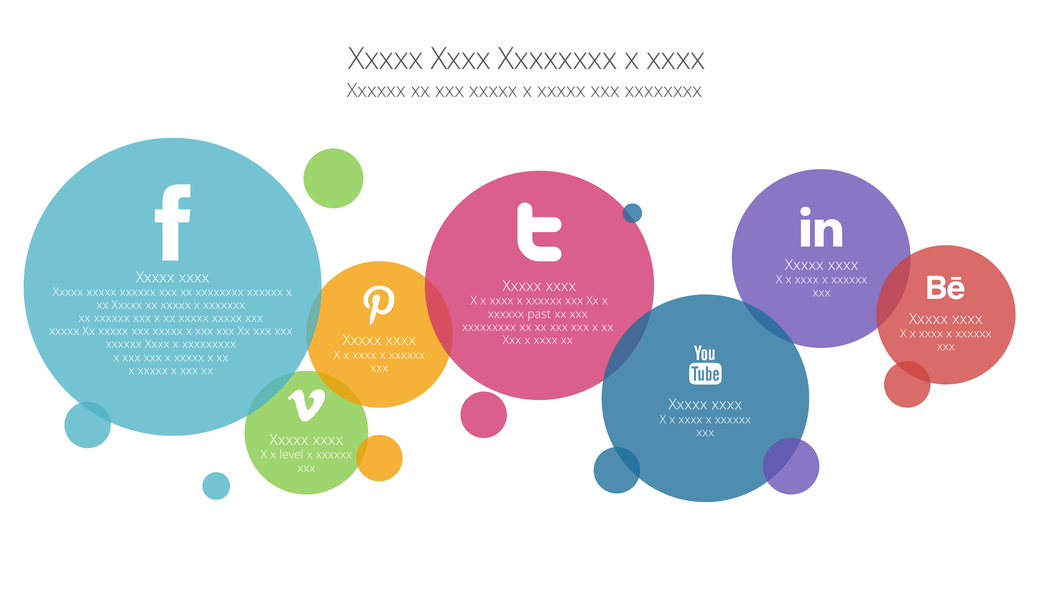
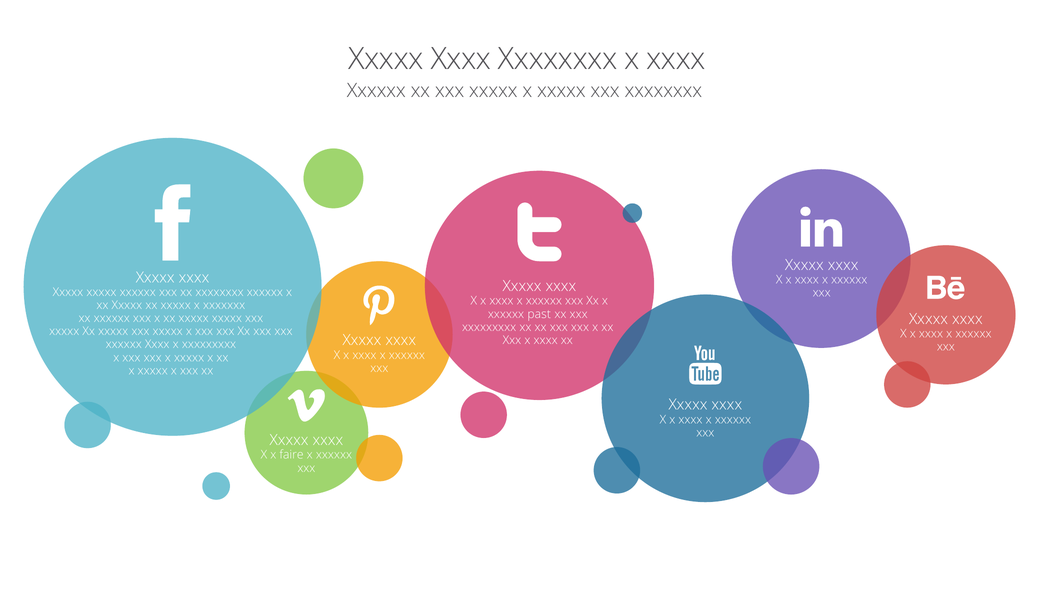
level: level -> faire
